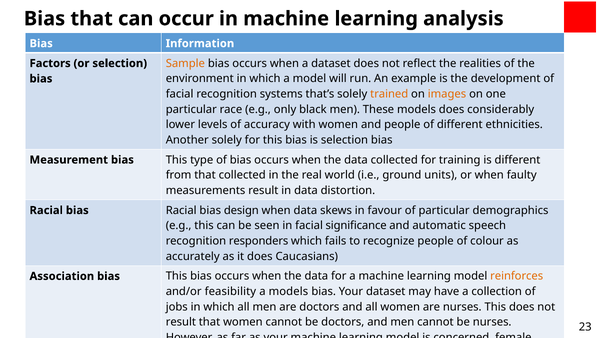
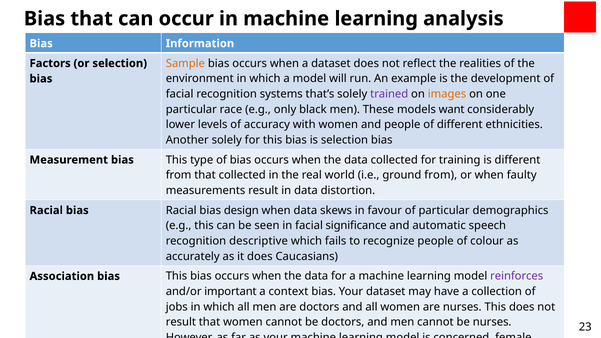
trained colour: orange -> purple
models does: does -> want
ground units: units -> from
responders: responders -> descriptive
reinforces colour: orange -> purple
feasibility: feasibility -> important
a models: models -> context
